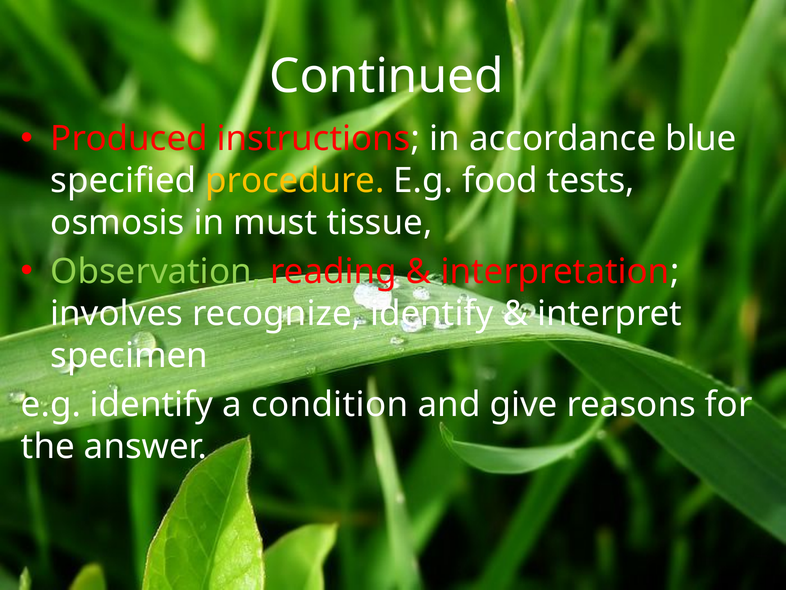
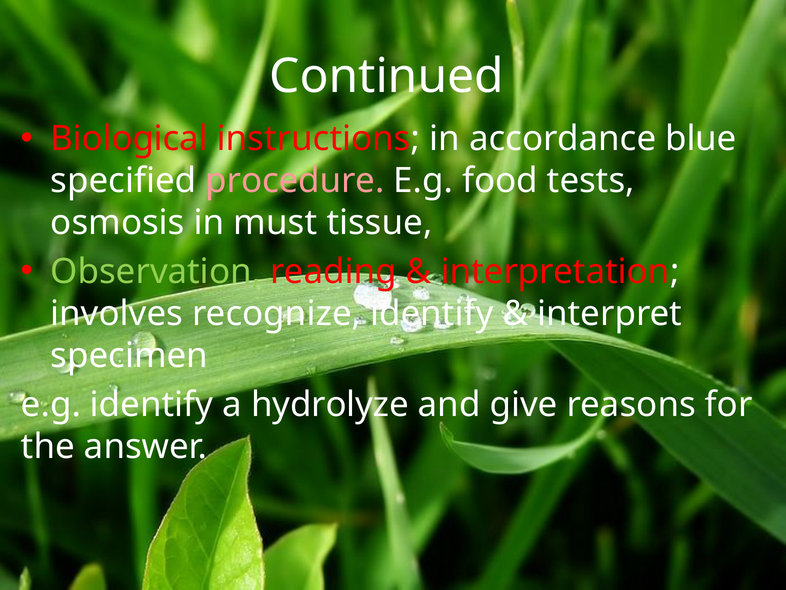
Produced: Produced -> Biological
procedure colour: yellow -> pink
condition: condition -> hydrolyze
